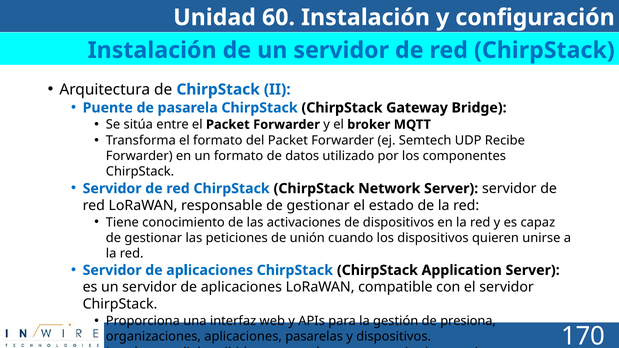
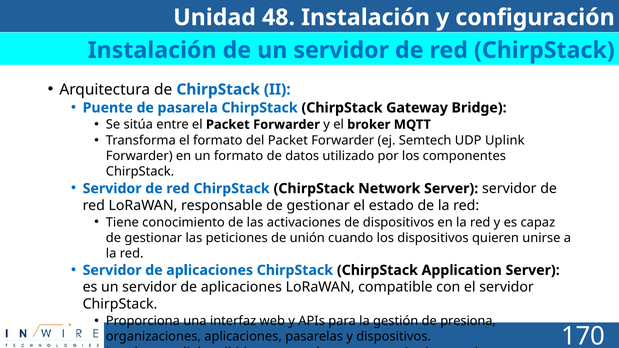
60: 60 -> 48
UDP Recibe: Recibe -> Uplink
